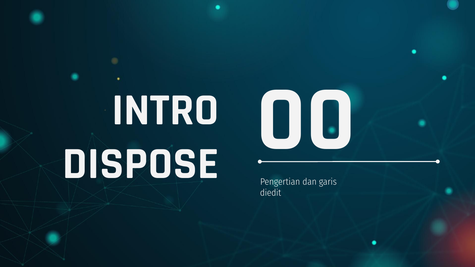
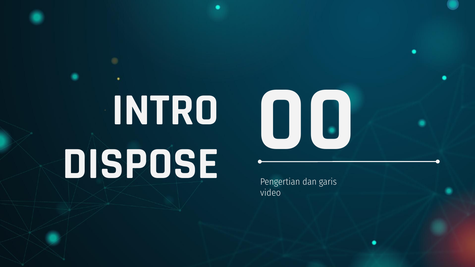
diedit: diedit -> video
